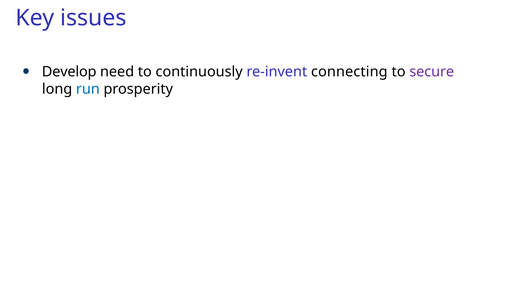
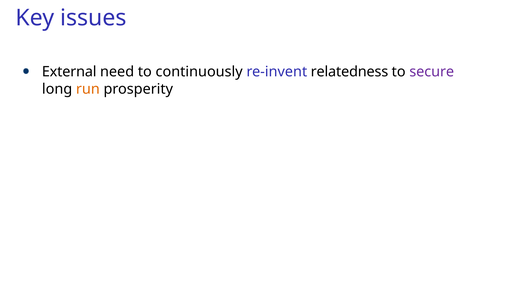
Develop: Develop -> External
connecting: connecting -> relatedness
run colour: blue -> orange
